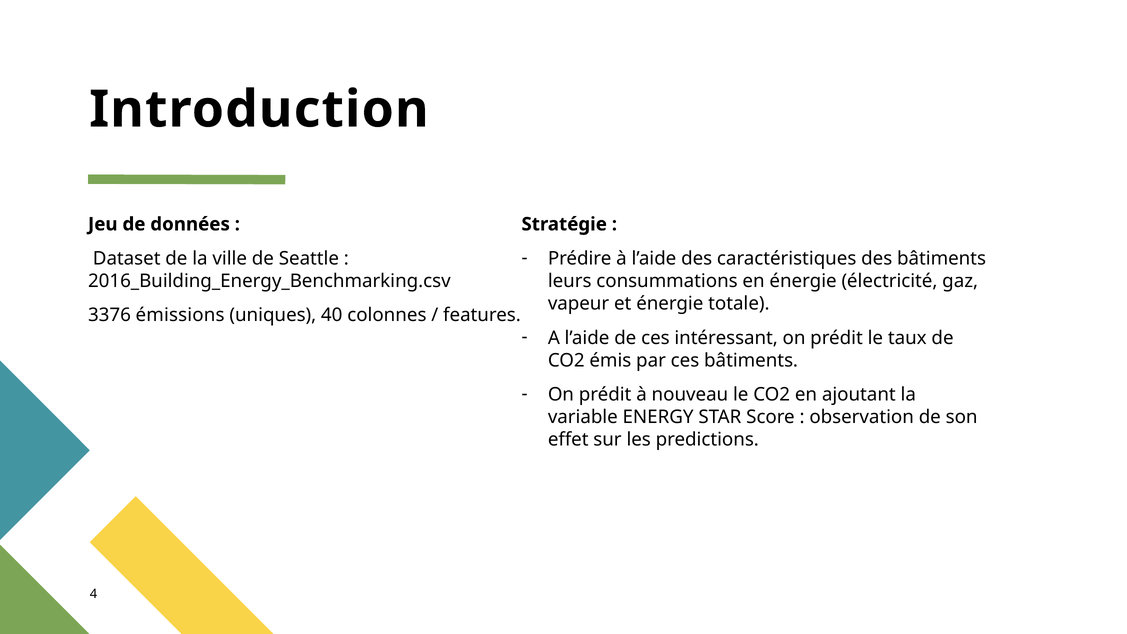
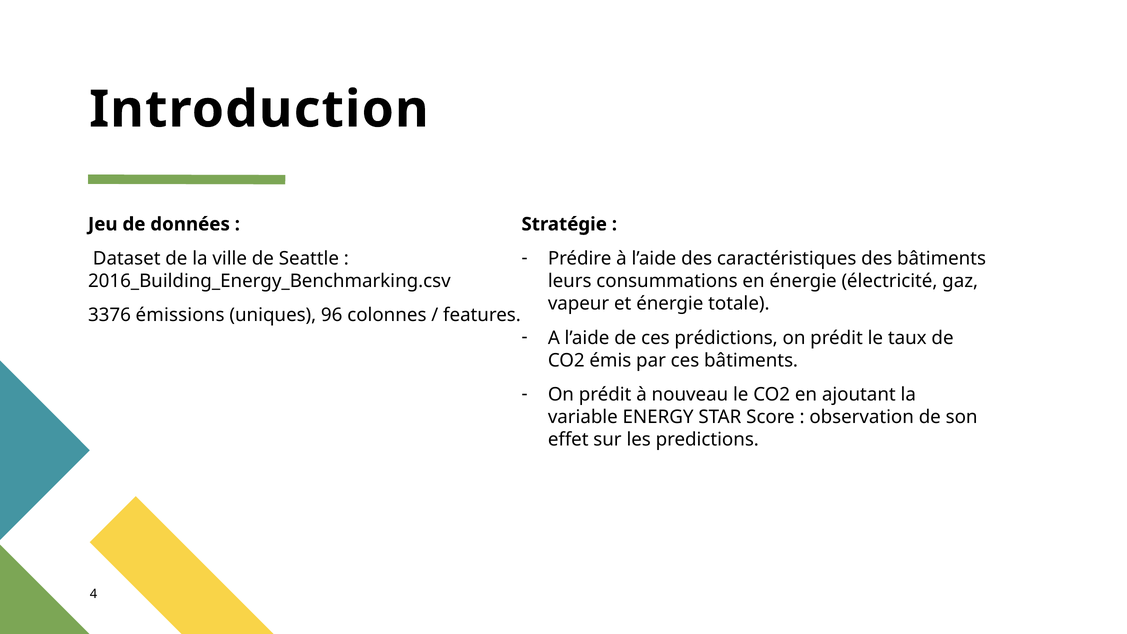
40: 40 -> 96
intéressant: intéressant -> prédictions
